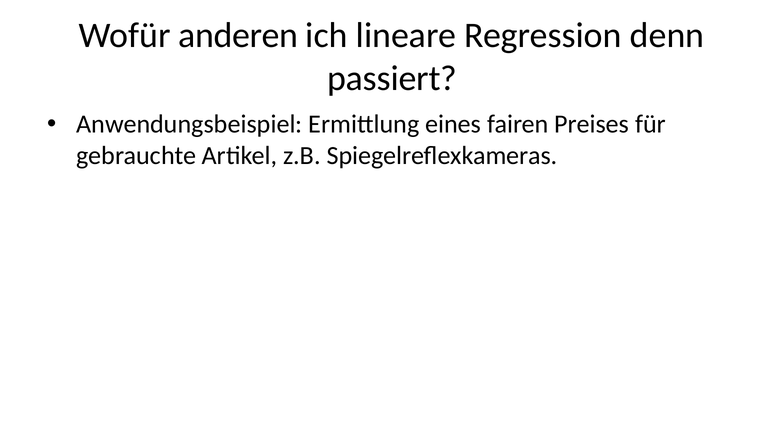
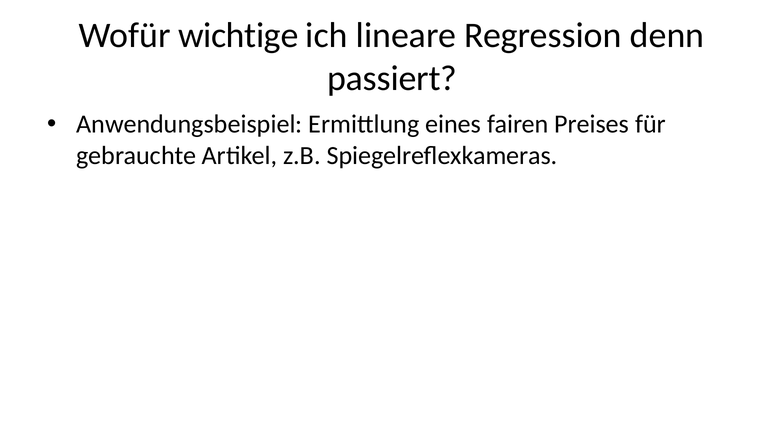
anderen: anderen -> wichtige
